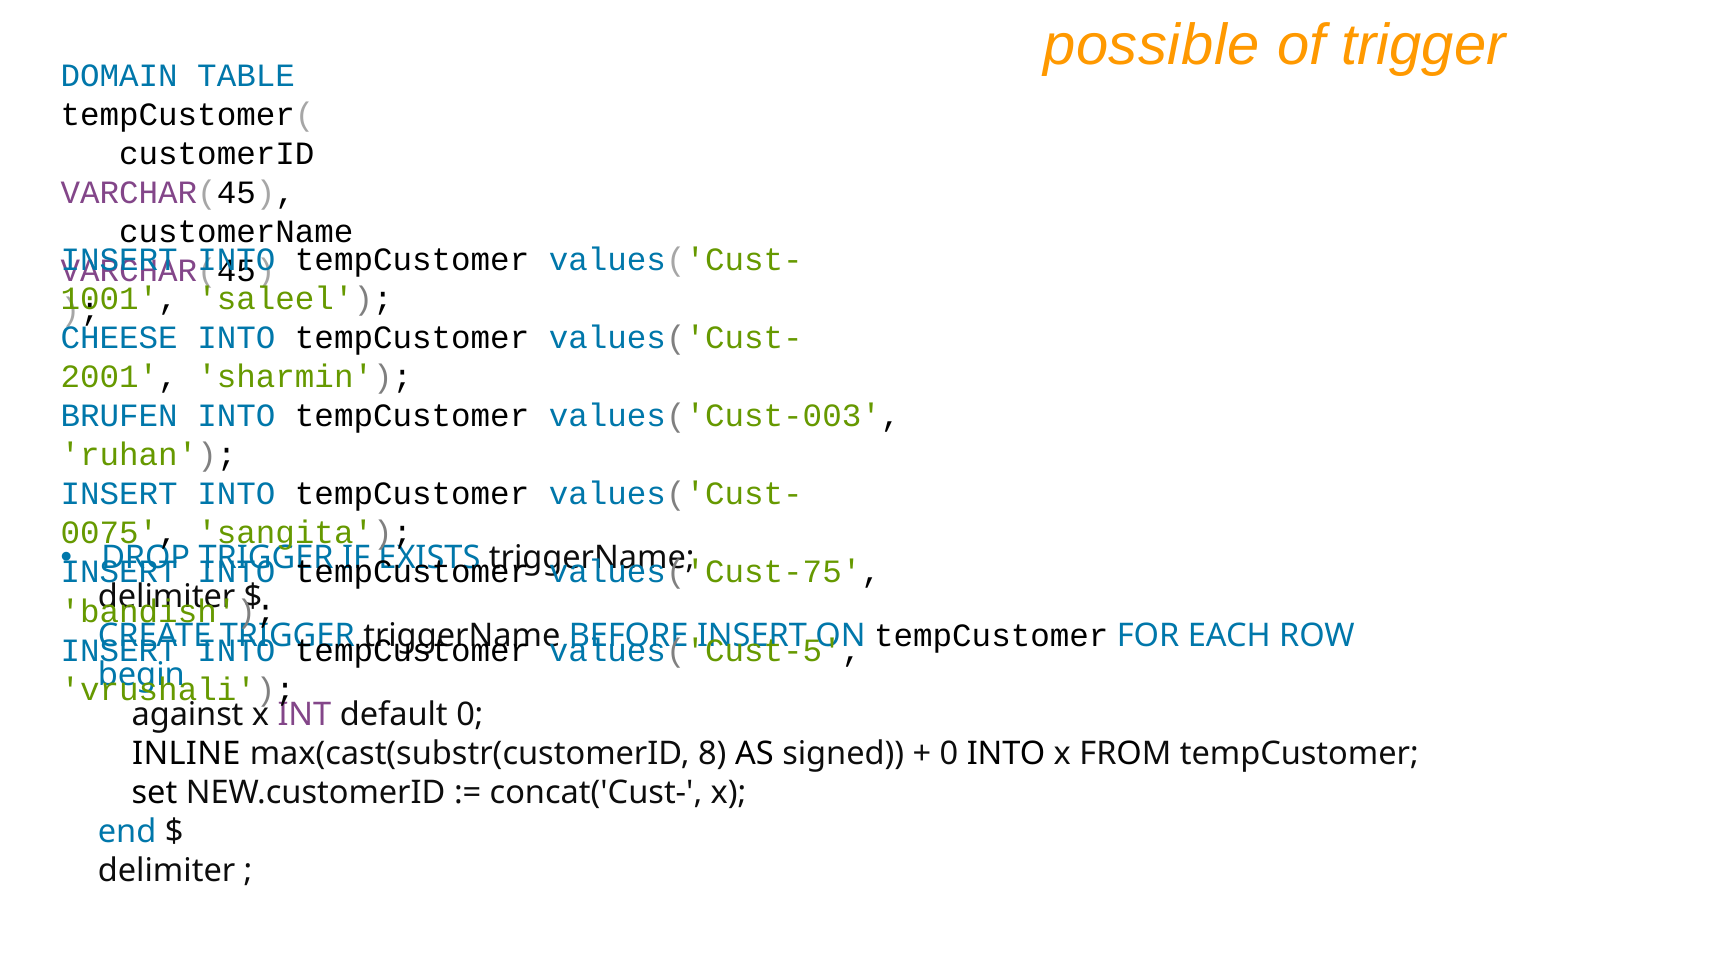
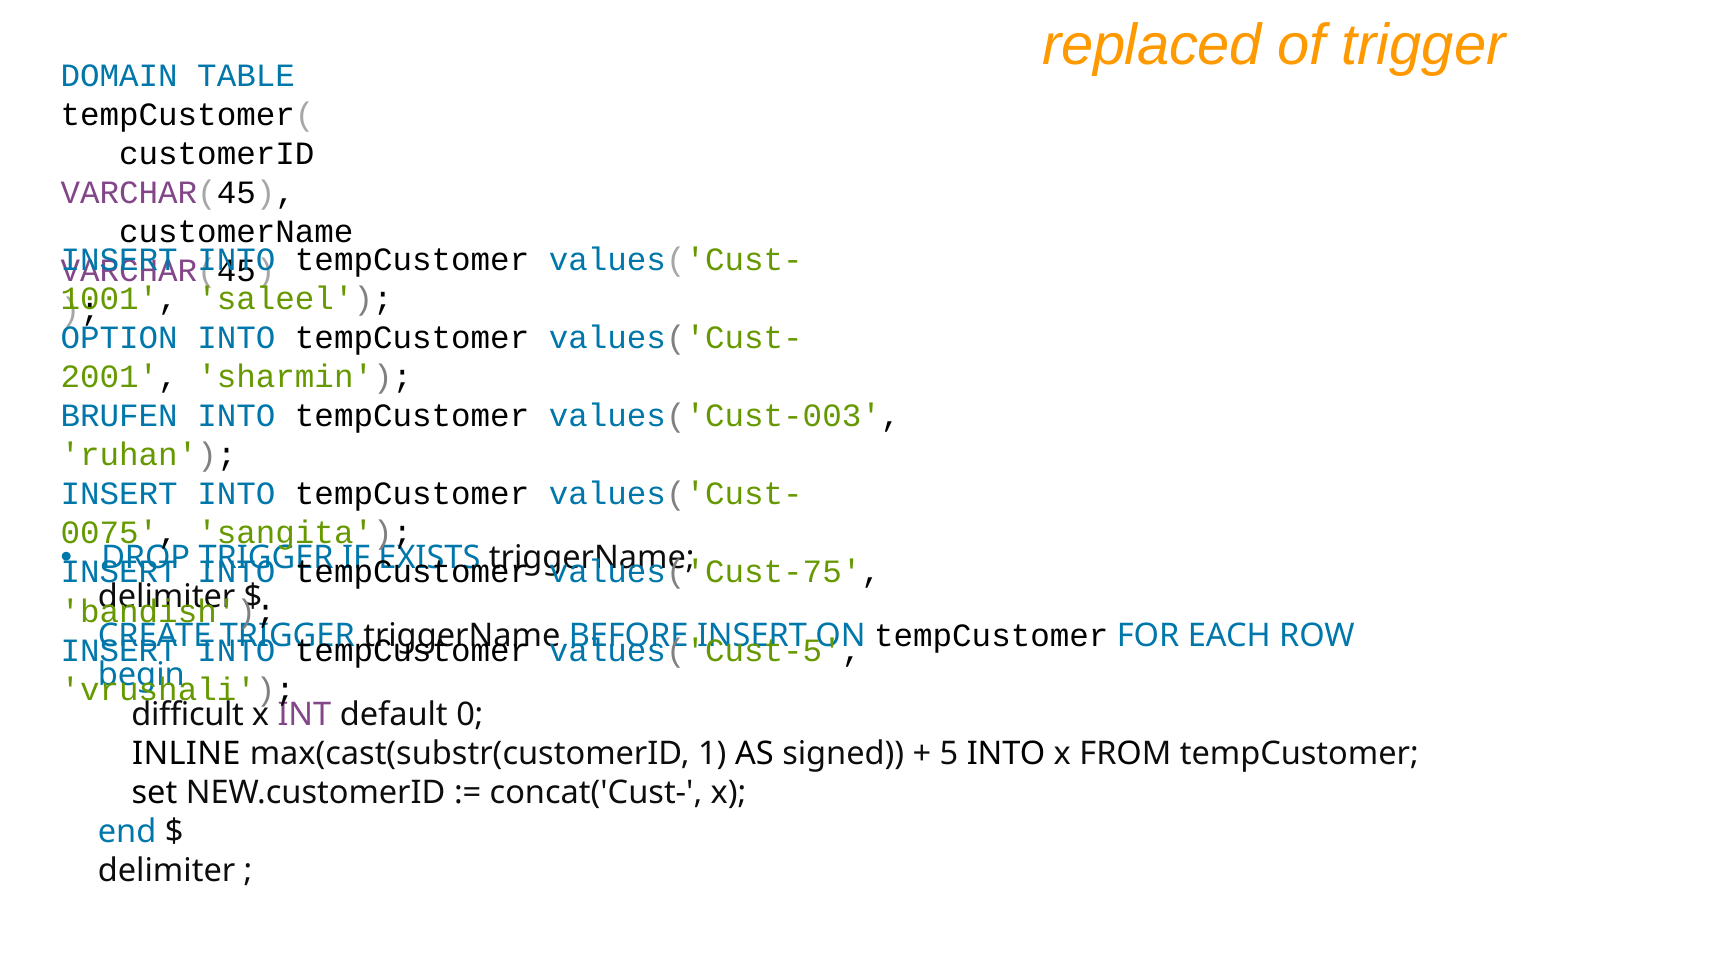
possible: possible -> replaced
CHEESE: CHEESE -> OPTION
against: against -> difficult
8: 8 -> 1
0 at (949, 754): 0 -> 5
